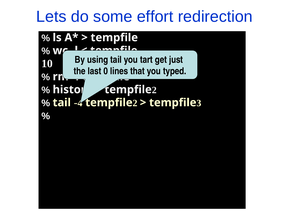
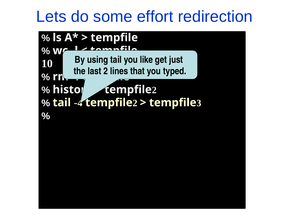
tart: tart -> like
last 0: 0 -> 2
